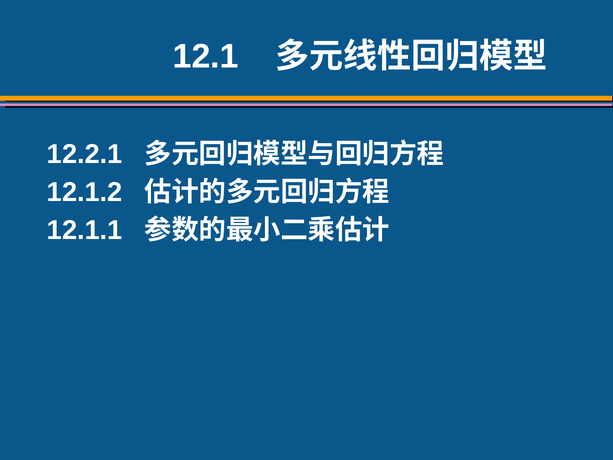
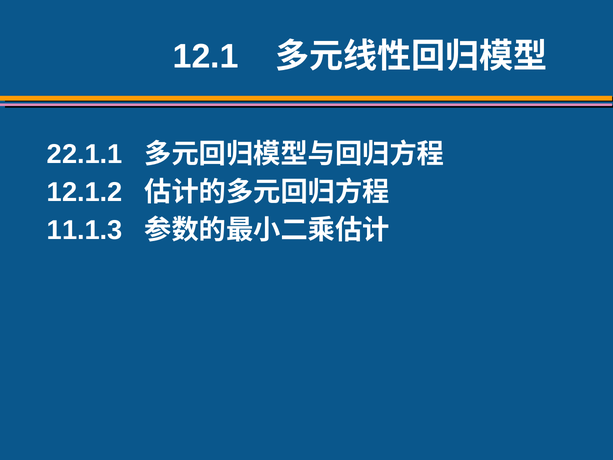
12.2.1: 12.2.1 -> 22.1.1
12.1.1: 12.1.1 -> 11.1.3
